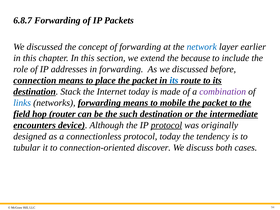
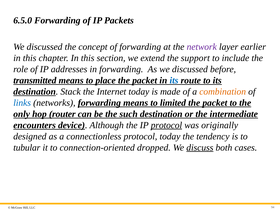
6.8.7: 6.8.7 -> 6.5.0
network colour: blue -> purple
because: because -> support
connection: connection -> transmitted
combination colour: purple -> orange
mobile: mobile -> limited
field: field -> only
discover: discover -> dropped
discuss underline: none -> present
